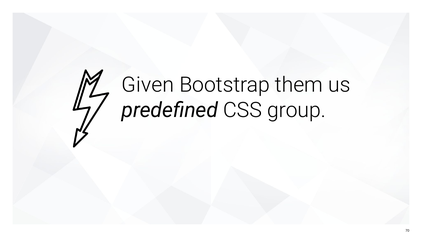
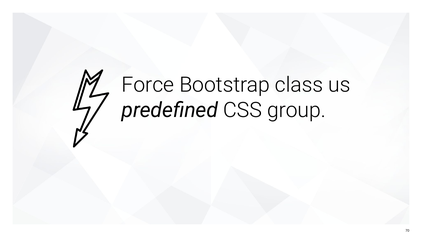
Given: Given -> Force
them: them -> class
